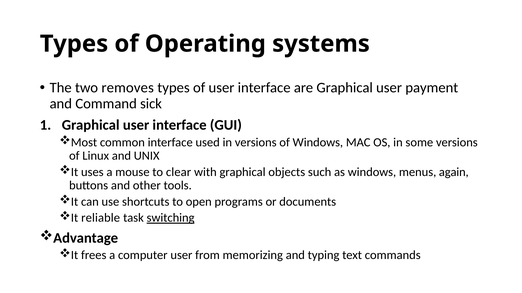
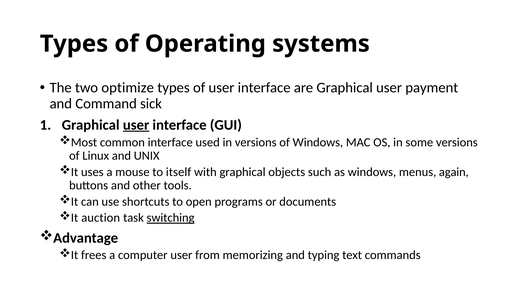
removes: removes -> optimize
user at (136, 125) underline: none -> present
clear: clear -> itself
reliable: reliable -> auction
